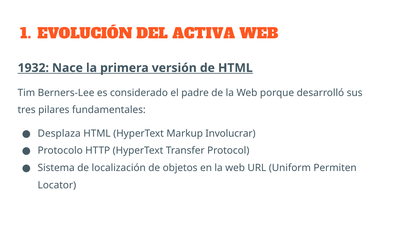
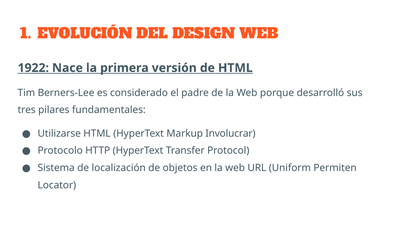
ACTIVA: ACTIVA -> DESIGN
1932: 1932 -> 1922
Desplaza: Desplaza -> Utilizarse
